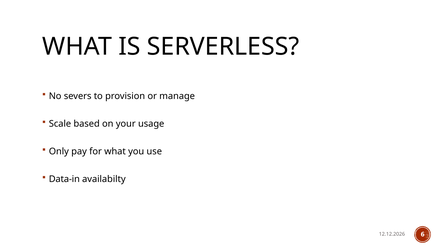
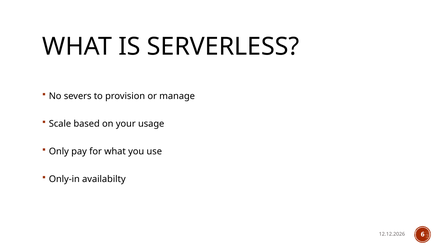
Data-in: Data-in -> Only-in
